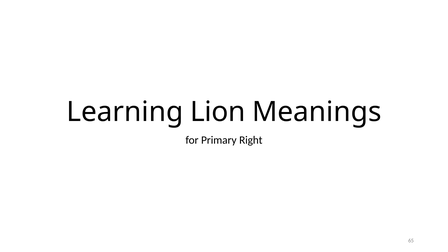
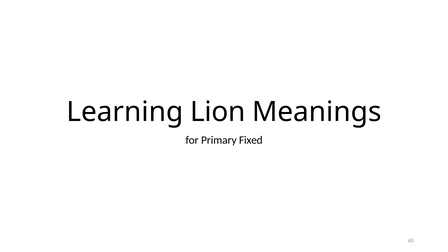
Right: Right -> Fixed
